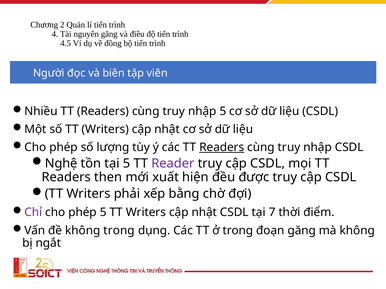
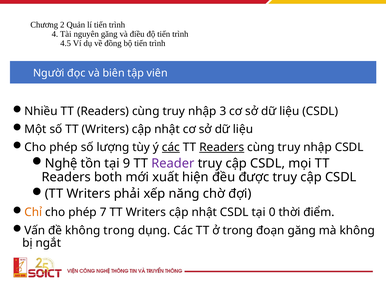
nhập 5: 5 -> 3
các at (171, 148) underline: none -> present
tại 5: 5 -> 9
then: then -> both
bằng: bằng -> năng
Chỉ colour: purple -> orange
phép 5: 5 -> 7
7: 7 -> 0
